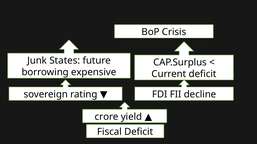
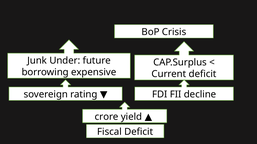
States: States -> Under
